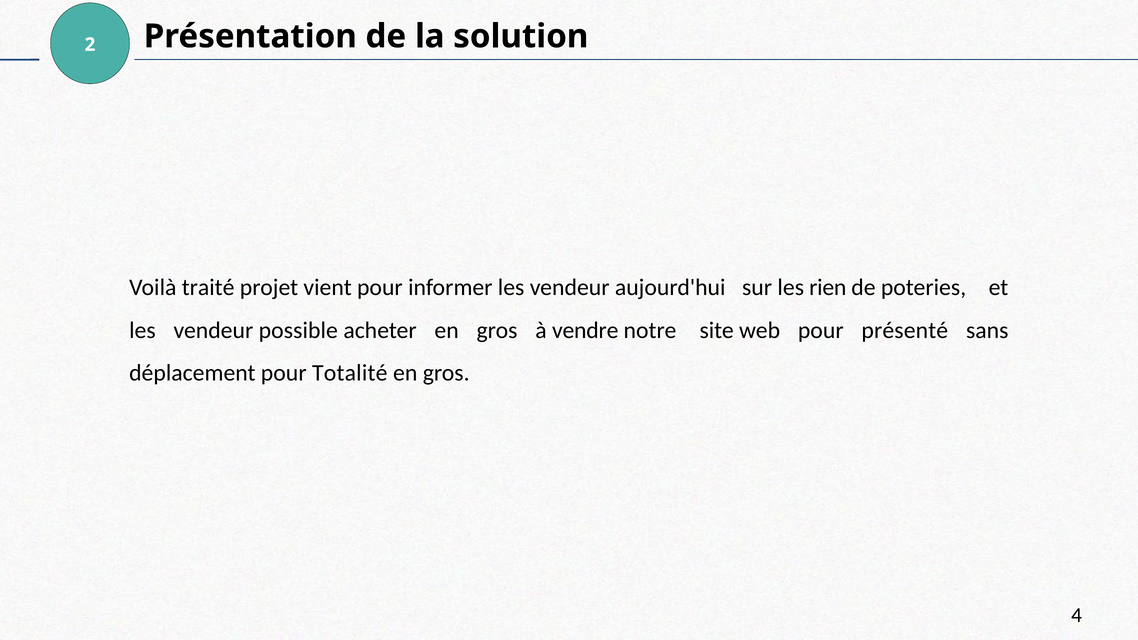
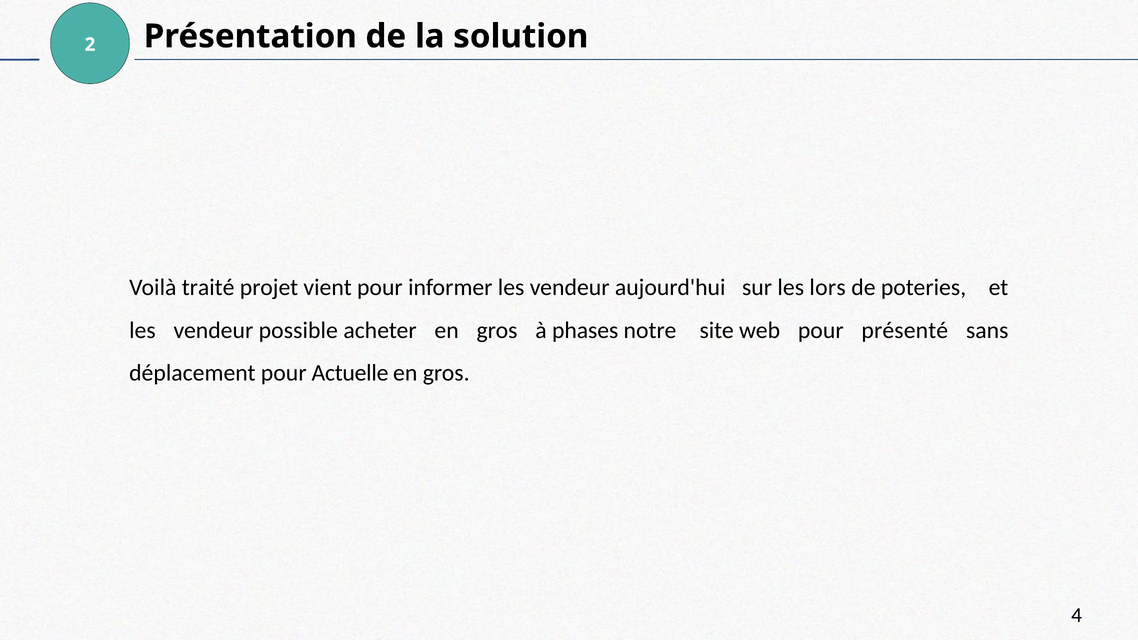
rien: rien -> lors
vendre: vendre -> phases
Totalité: Totalité -> Actuelle
